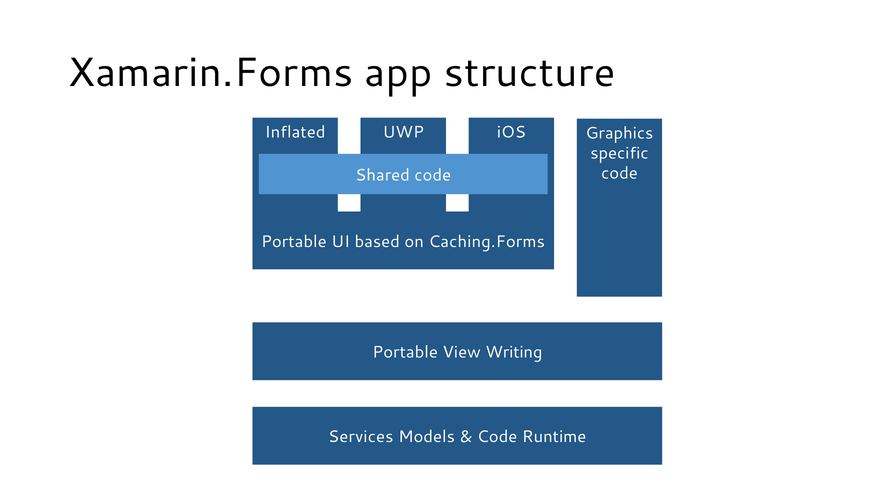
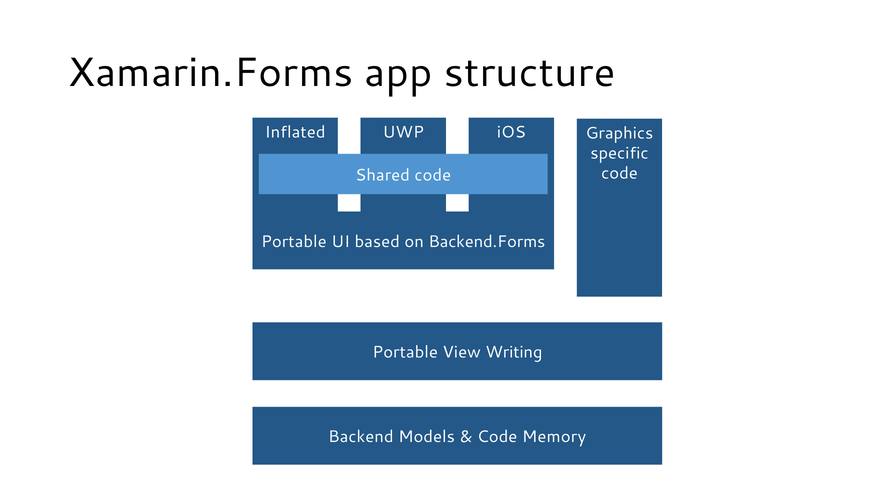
Caching.Forms: Caching.Forms -> Backend.Forms
Services: Services -> Backend
Runtime: Runtime -> Memory
